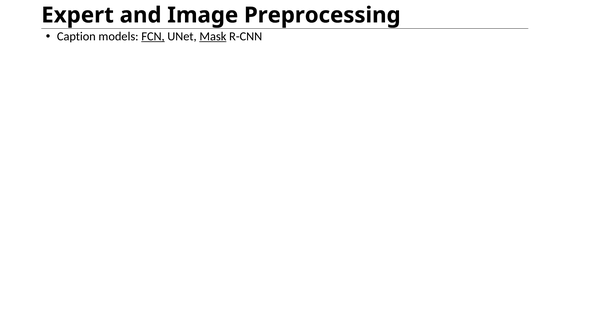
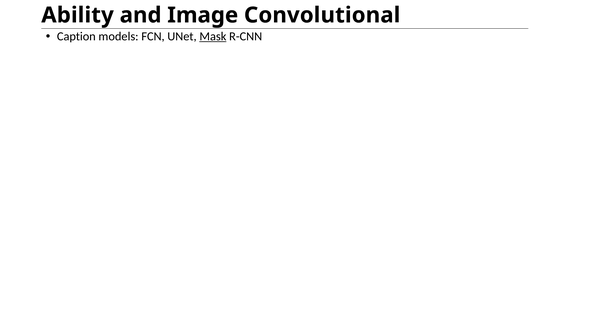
Expert: Expert -> Ability
Preprocessing: Preprocessing -> Convolutional
FCN underline: present -> none
